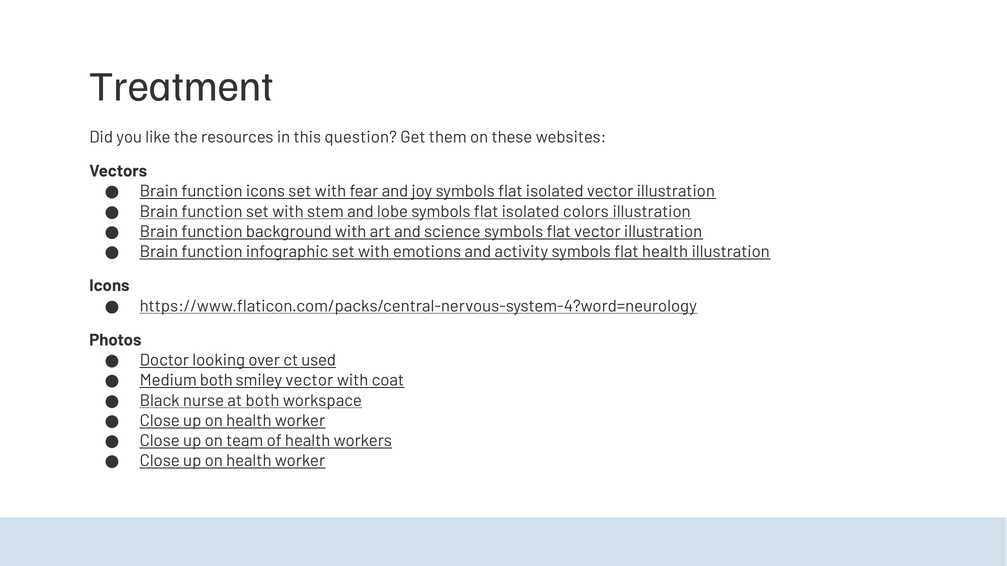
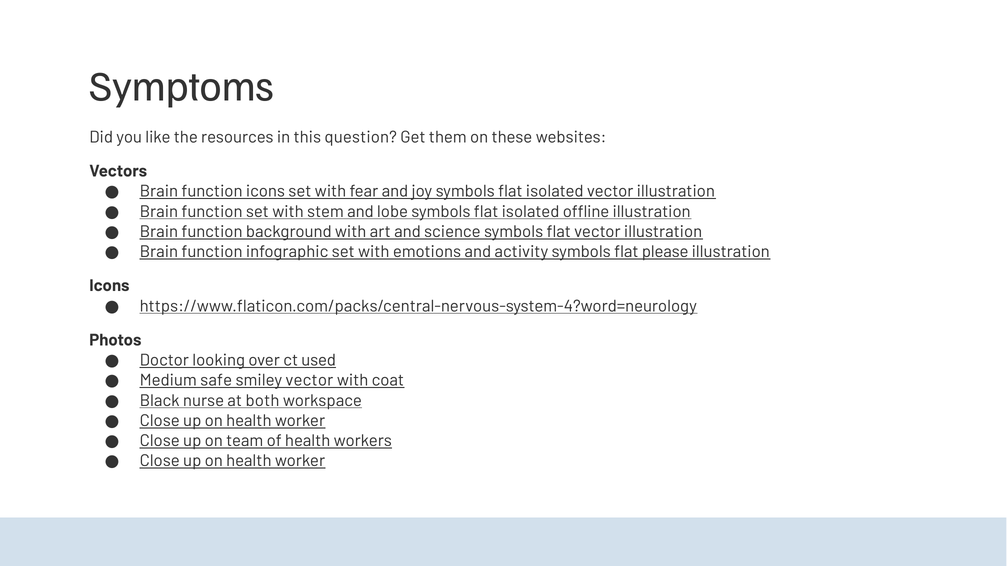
Treatment: Treatment -> Symptoms
colors: colors -> offline
flat health: health -> please
Medium both: both -> safe
